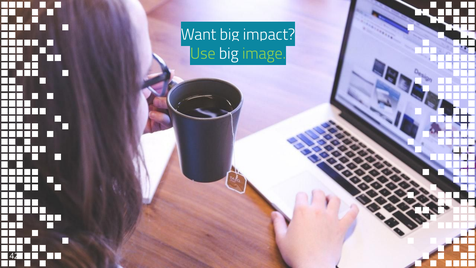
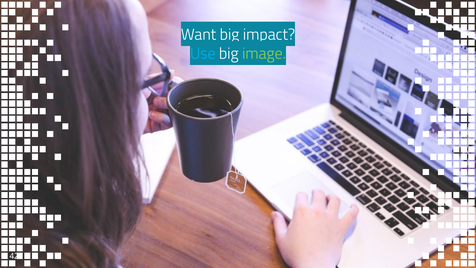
Use colour: light green -> light blue
